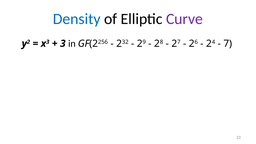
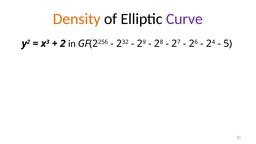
Density colour: blue -> orange
3 at (63, 44): 3 -> 2
7: 7 -> 5
